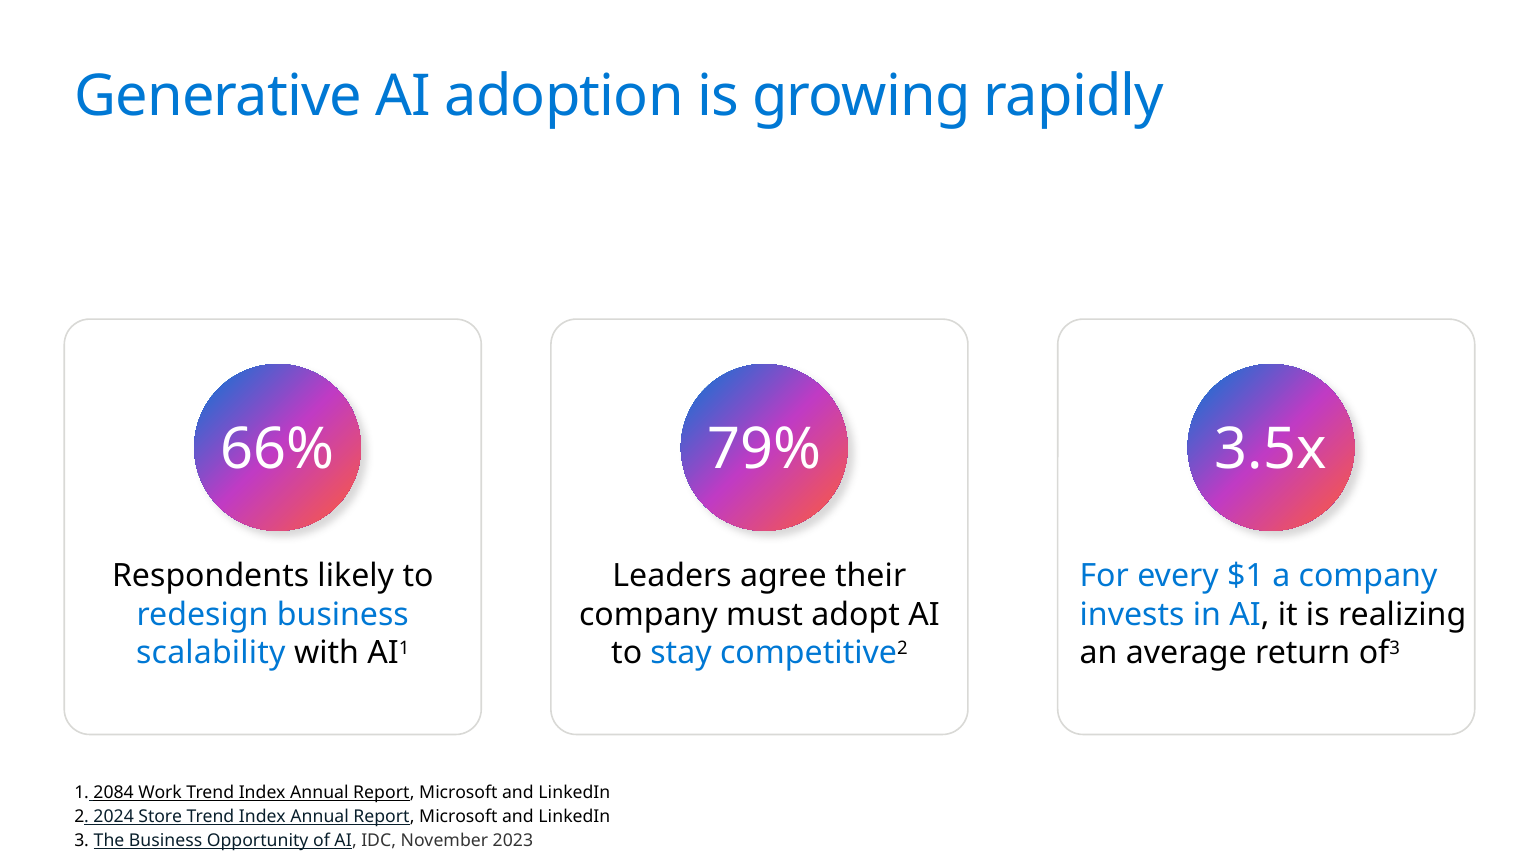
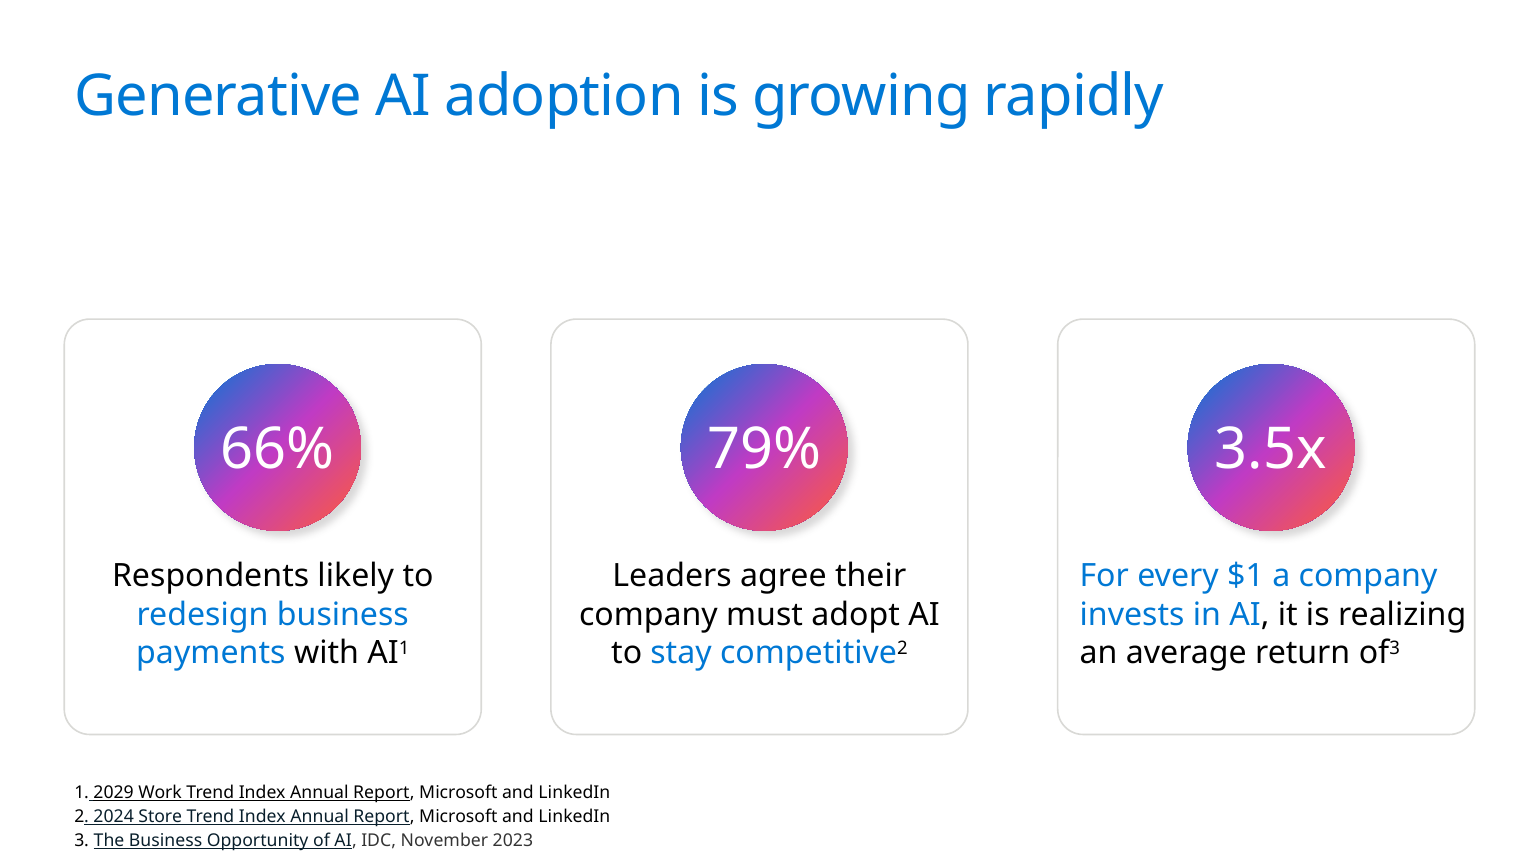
scalability: scalability -> payments
2084: 2084 -> 2029
